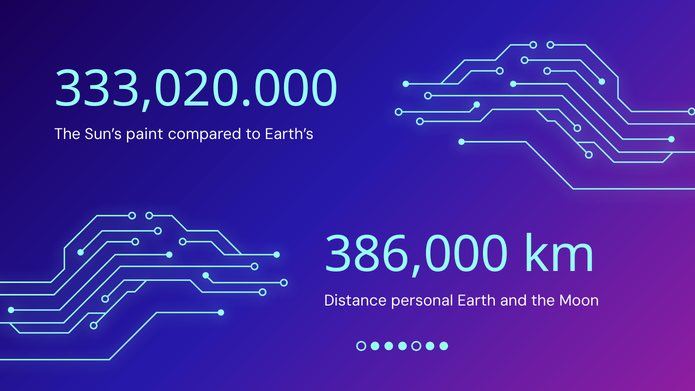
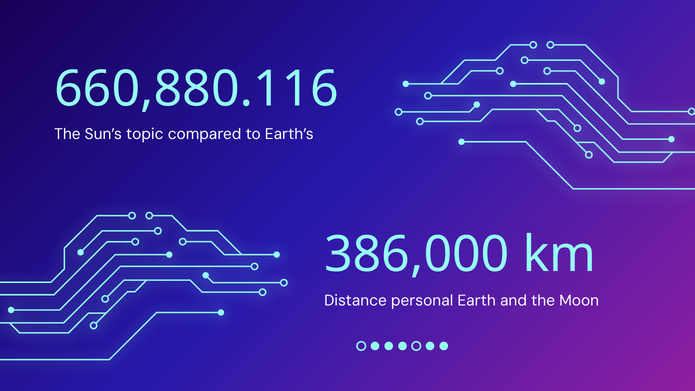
333,020.000: 333,020.000 -> 660,880.116
paint: paint -> topic
